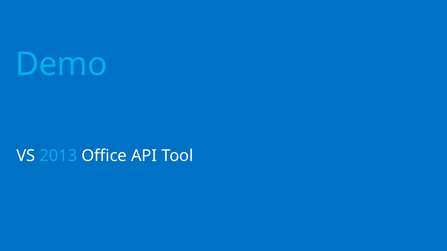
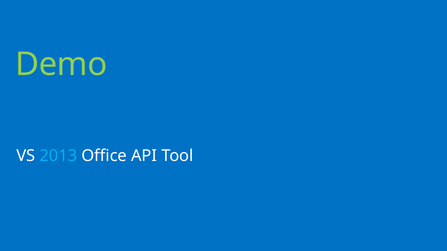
Demo colour: light blue -> light green
